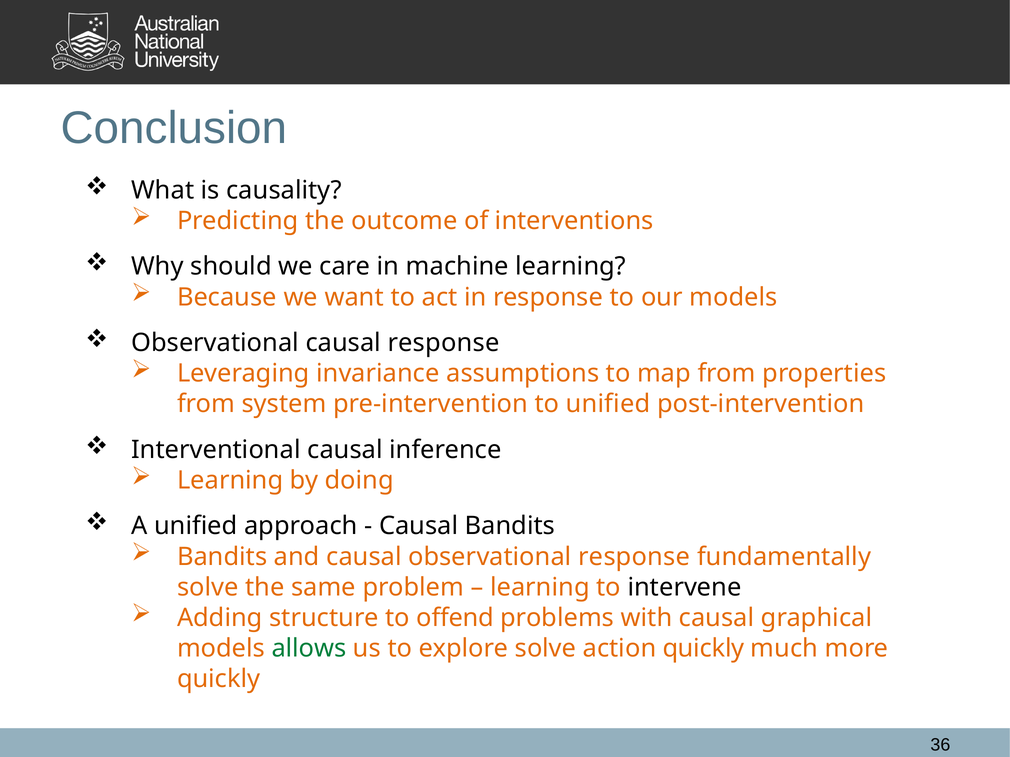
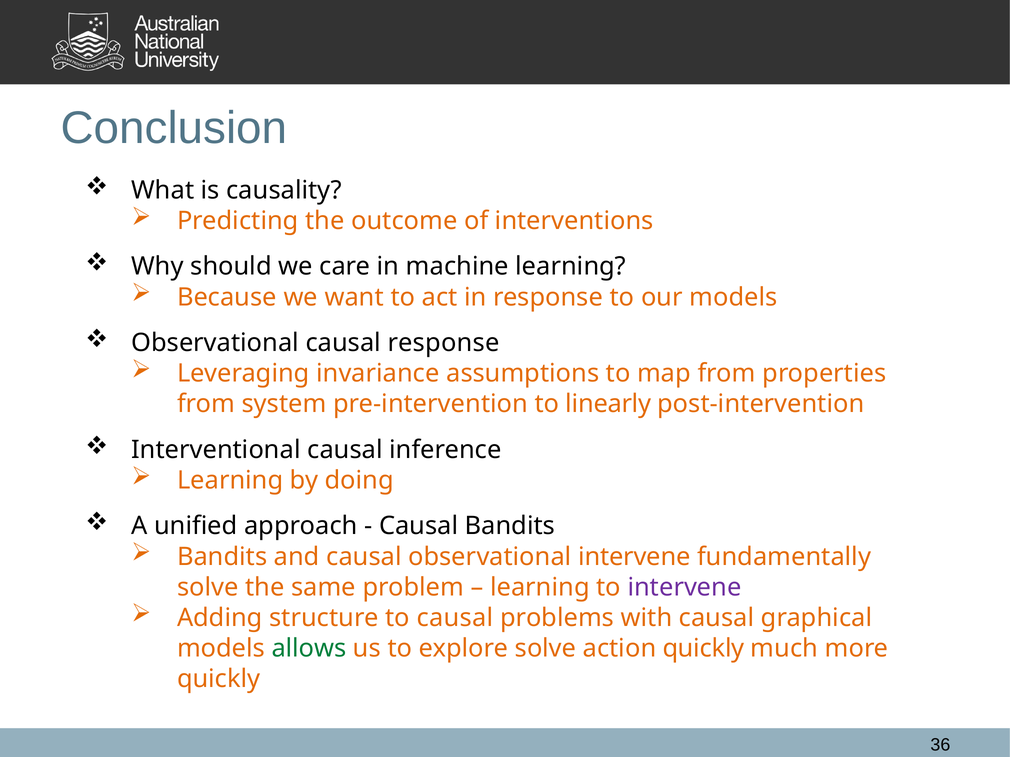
to unified: unified -> linearly
observational response: response -> intervene
intervene at (685, 587) colour: black -> purple
to offend: offend -> causal
